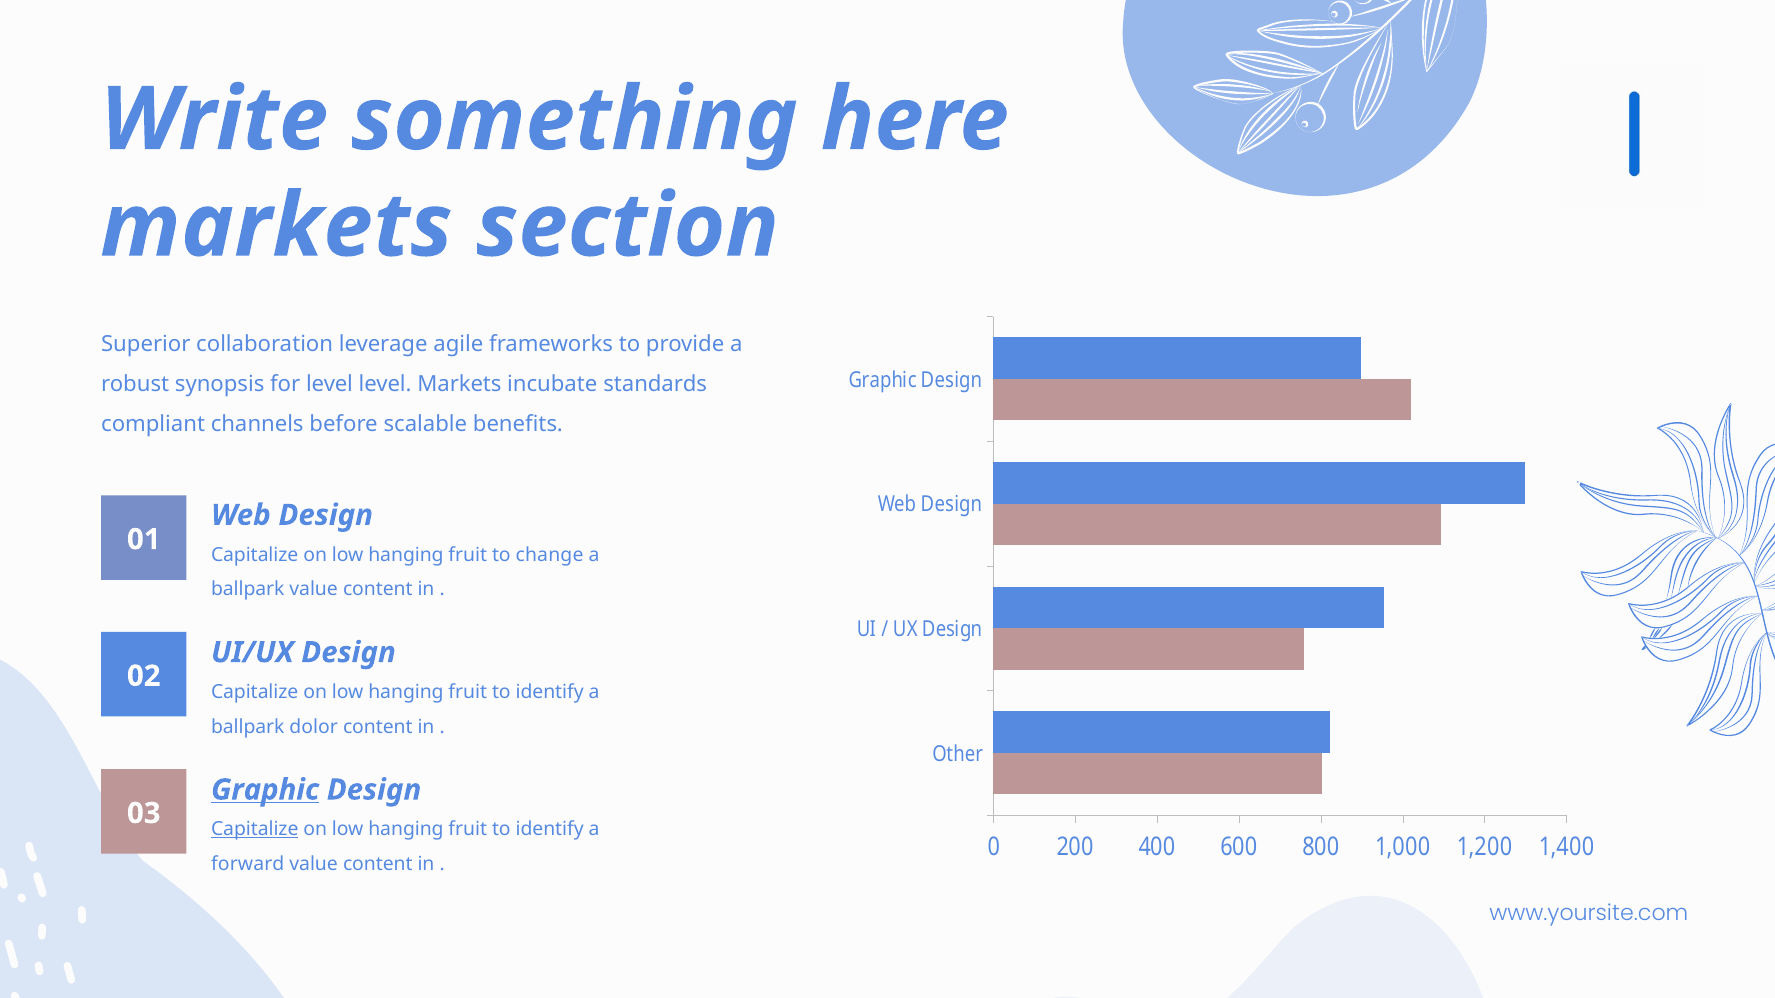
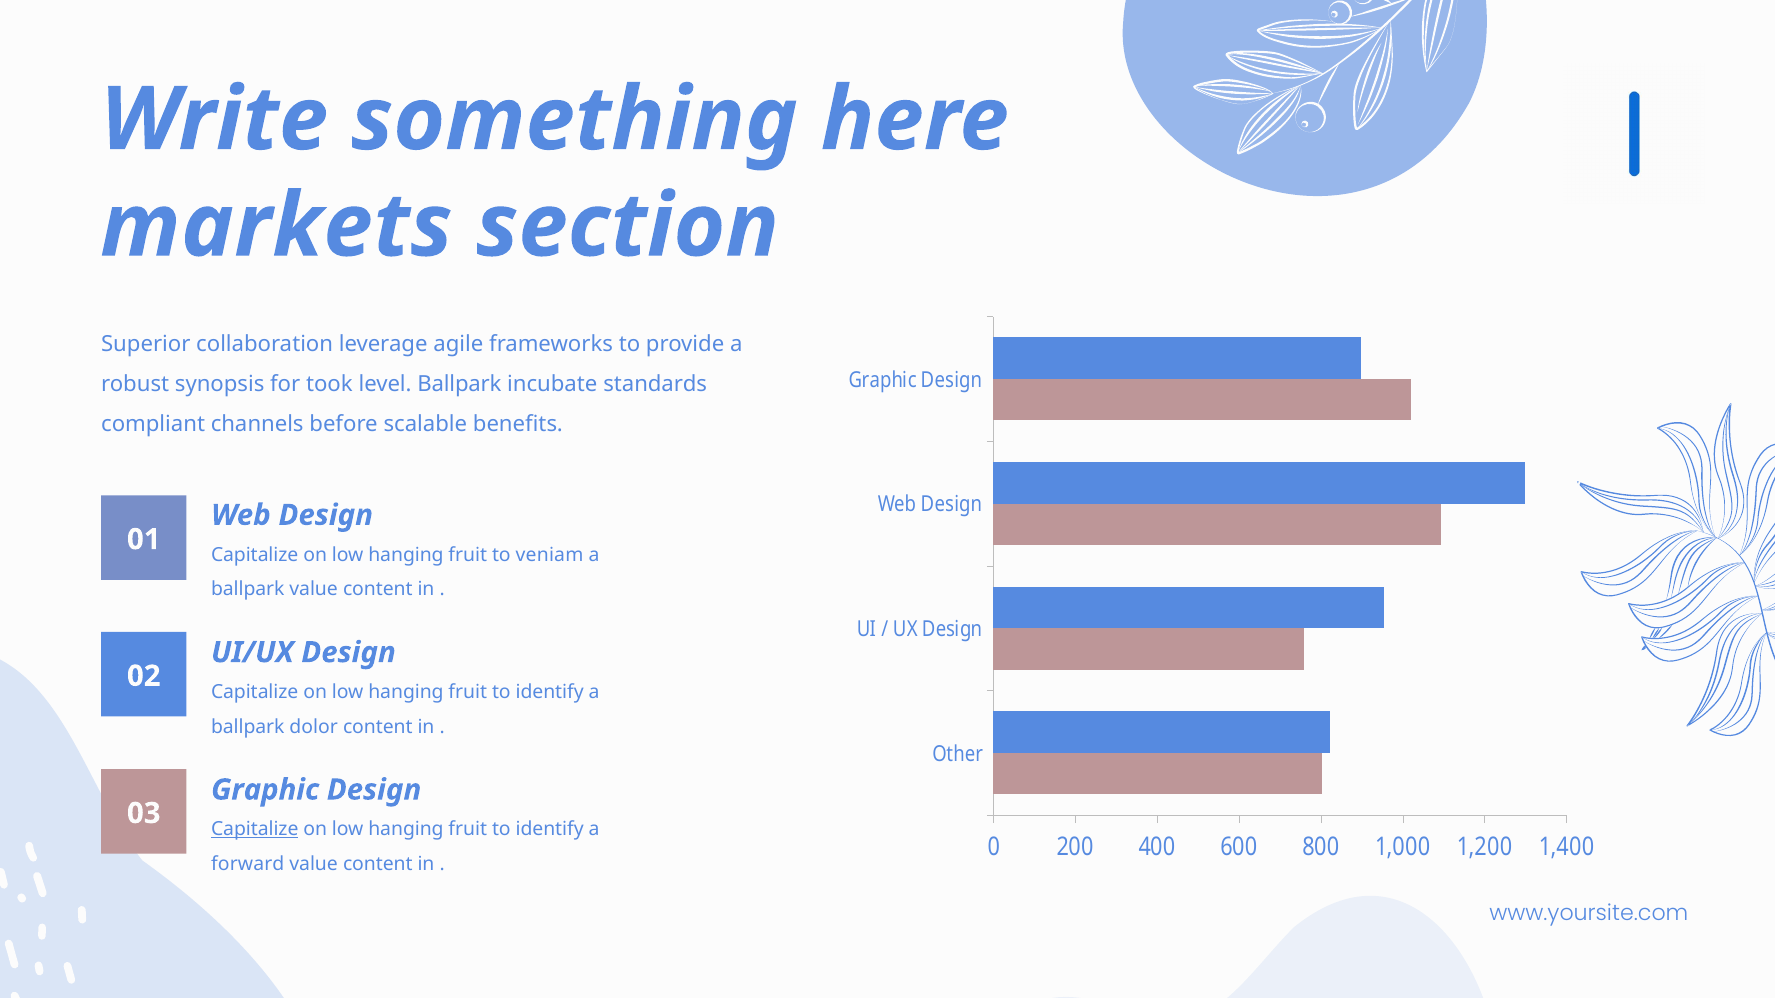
for level: level -> took
level Markets: Markets -> Ballpark
change: change -> veniam
Graphic at (265, 790) underline: present -> none
